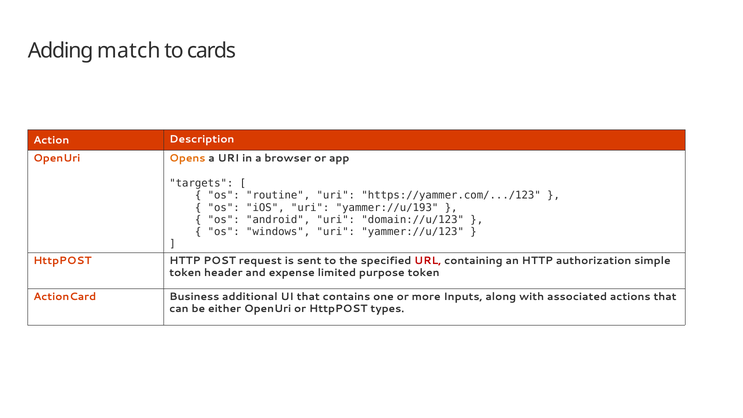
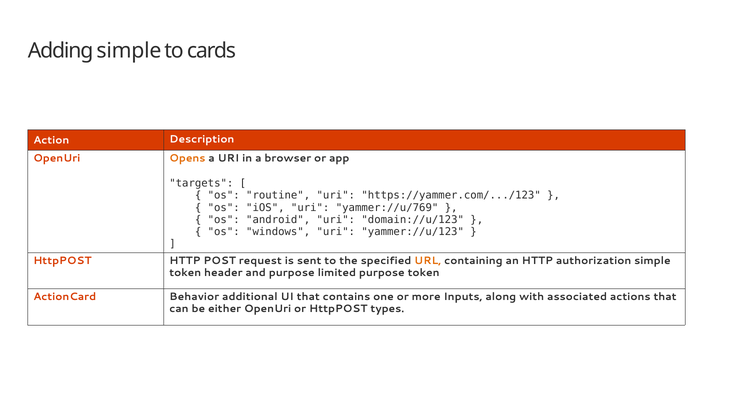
Adding match: match -> simple
yammer://u/193: yammer://u/193 -> yammer://u/769
URL colour: red -> orange
and expense: expense -> purpose
Business: Business -> Behavior
